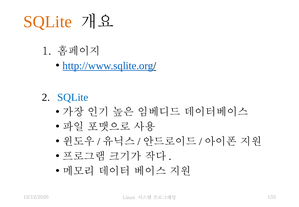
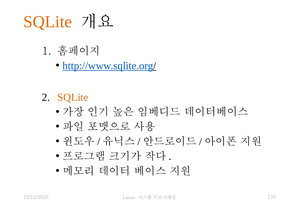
SQLite at (73, 97) colour: blue -> orange
